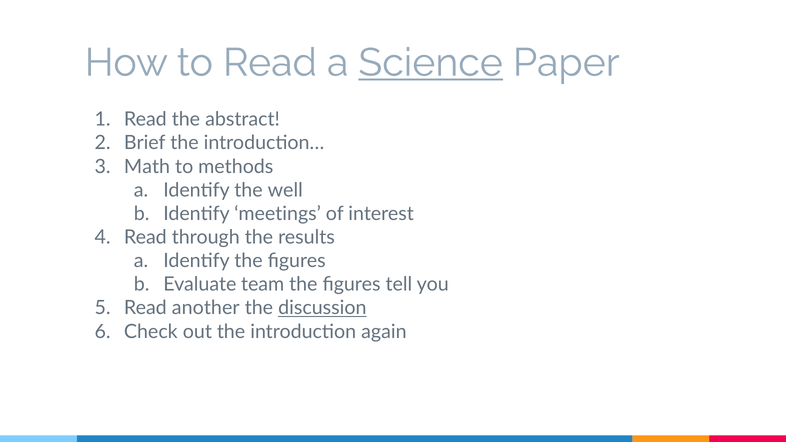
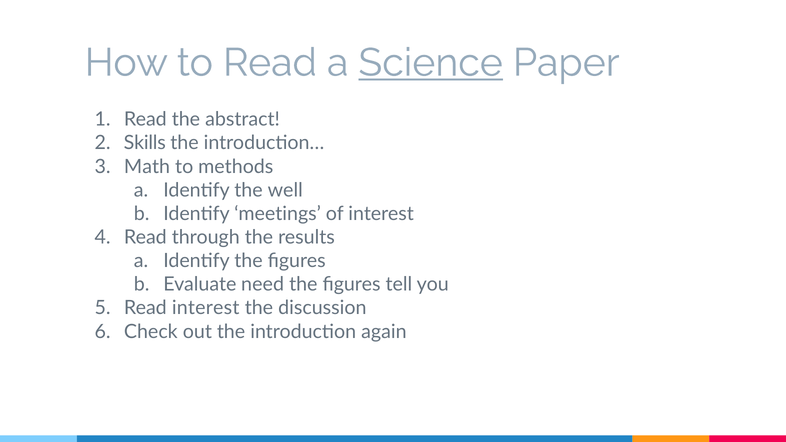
Brief: Brief -> Skills
team: team -> need
Read another: another -> interest
discussion underline: present -> none
